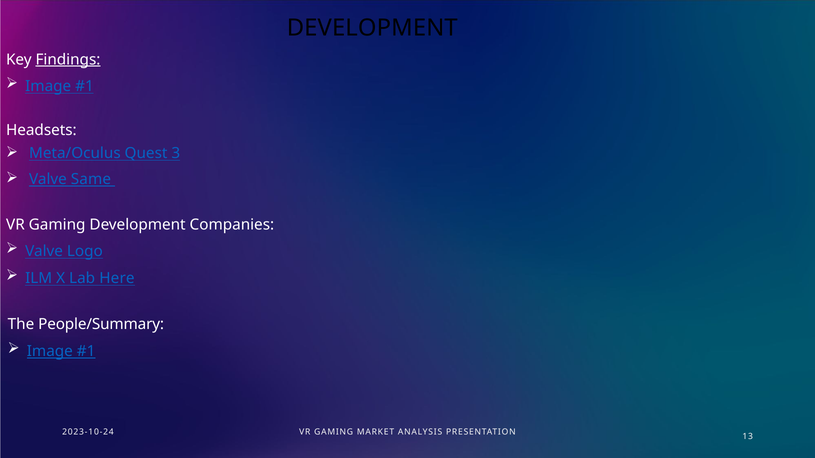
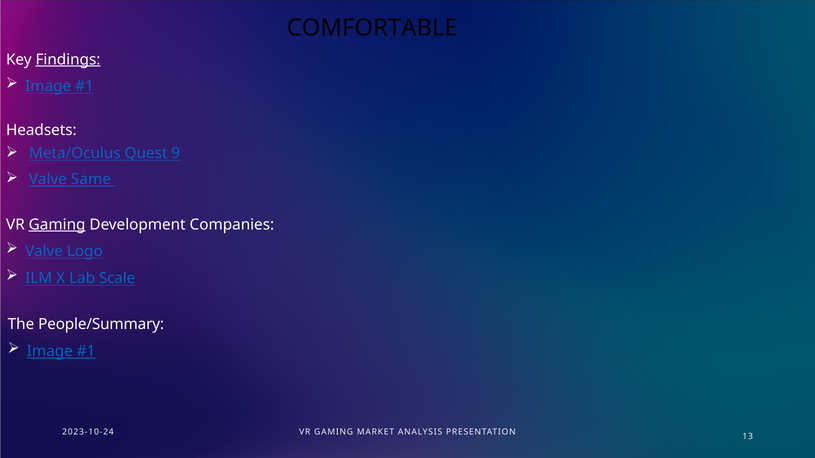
DEVELOPMENT at (372, 28): DEVELOPMENT -> COMFORTABLE
3: 3 -> 9
Gaming at (57, 225) underline: none -> present
Here: Here -> Scale
